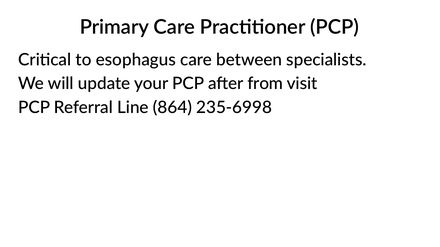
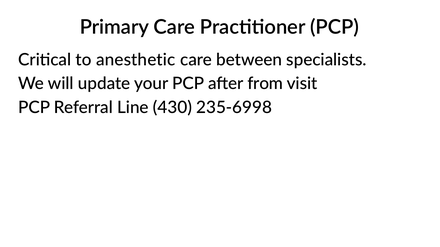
esophagus: esophagus -> anesthetic
864: 864 -> 430
